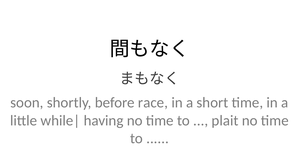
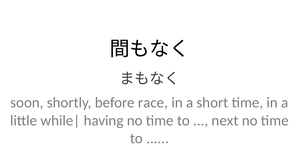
plait: plait -> next
